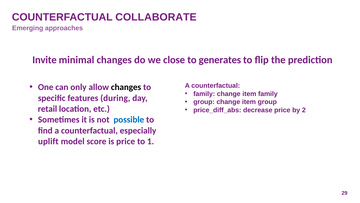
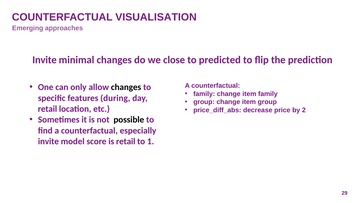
COLLABORATE: COLLABORATE -> VISUALISATION
generates: generates -> predicted
possible colour: blue -> black
uplift at (48, 141): uplift -> invite
is price: price -> retail
